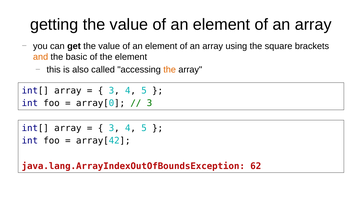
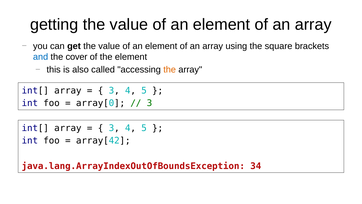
and colour: orange -> blue
basic: basic -> cover
62: 62 -> 34
